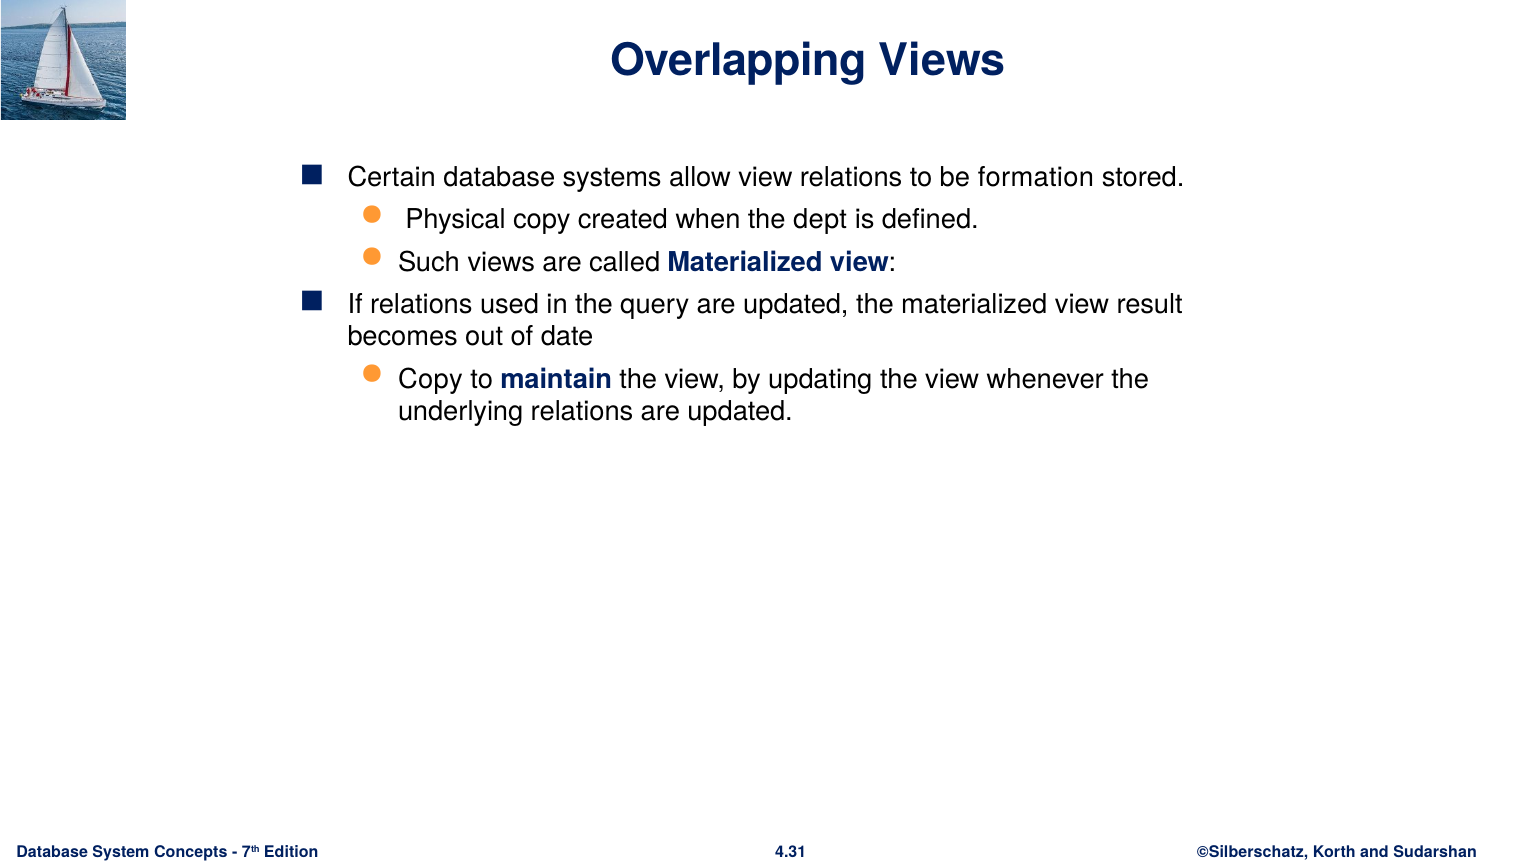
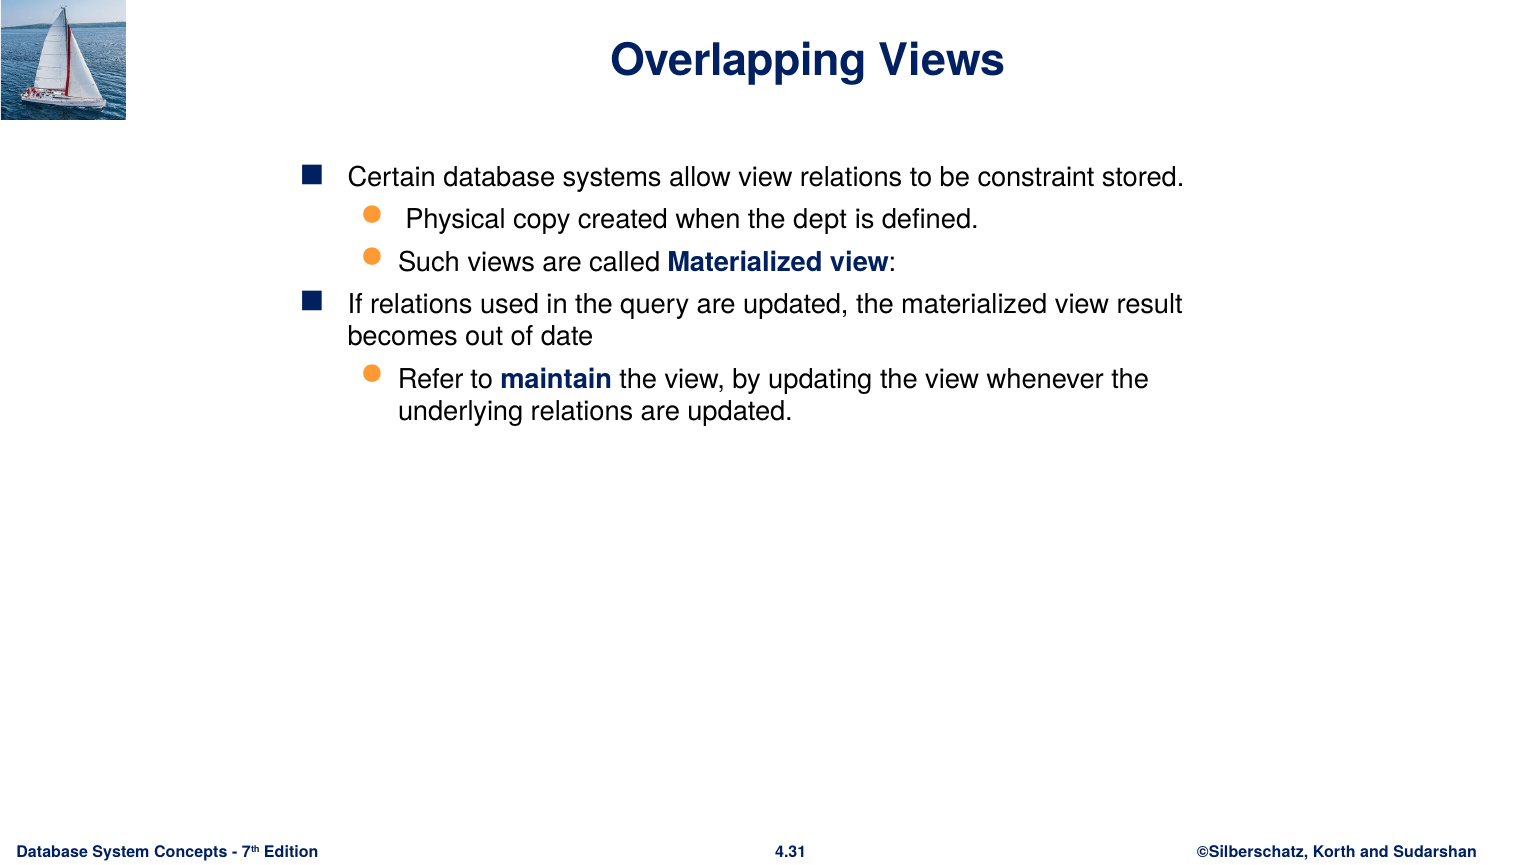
formation: formation -> constraint
Copy at (430, 379): Copy -> Refer
